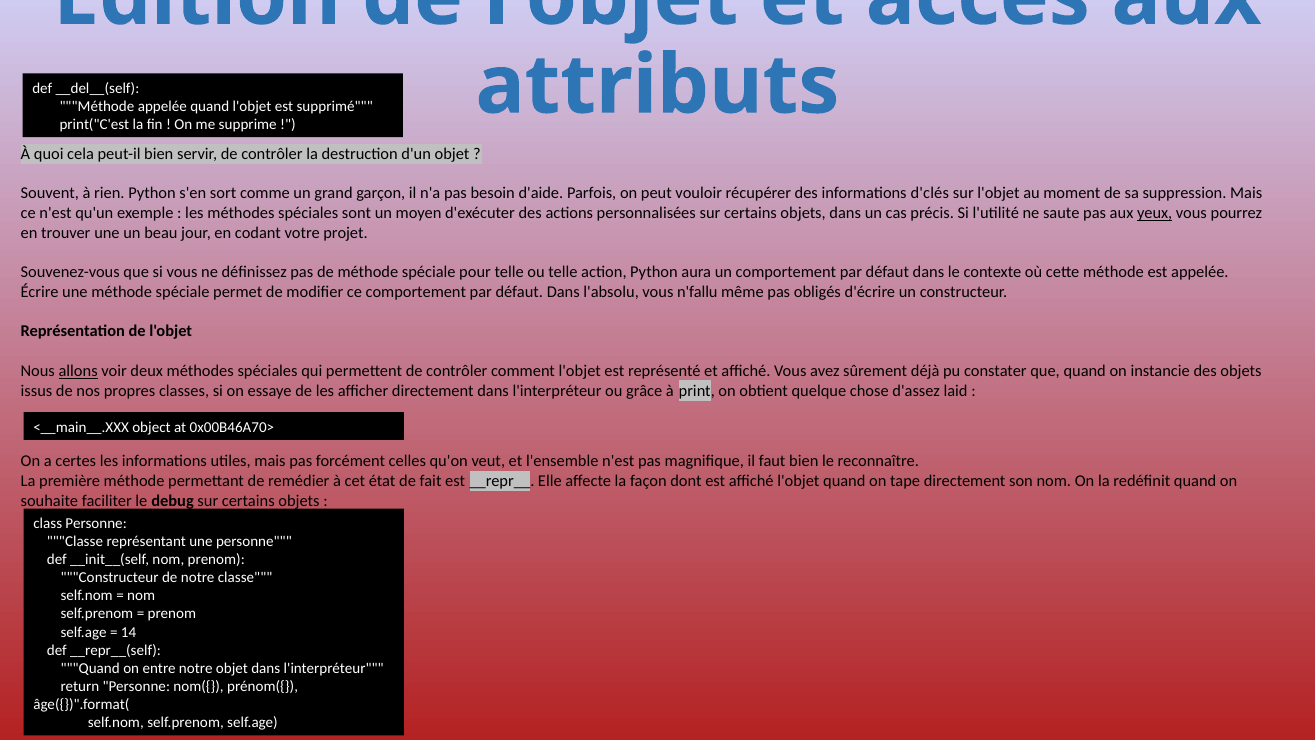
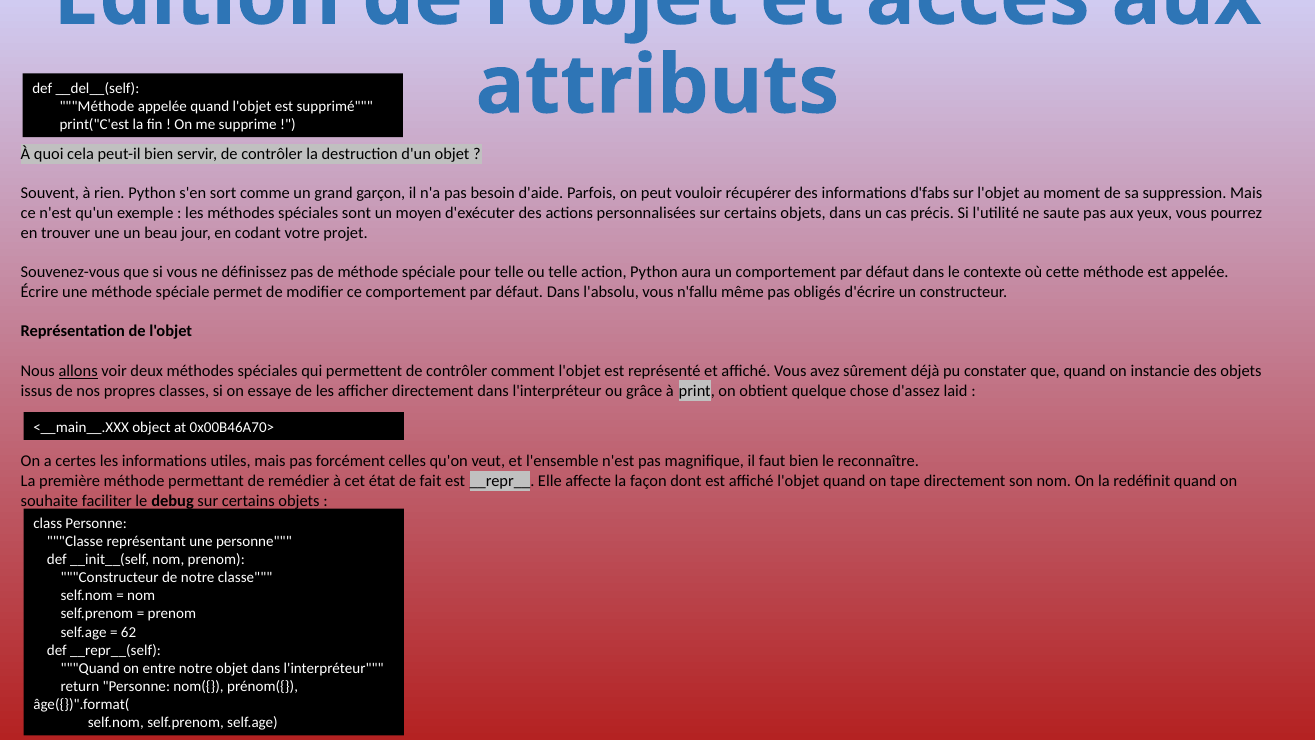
d'clés: d'clés -> d'fabs
yeux underline: present -> none
14: 14 -> 62
